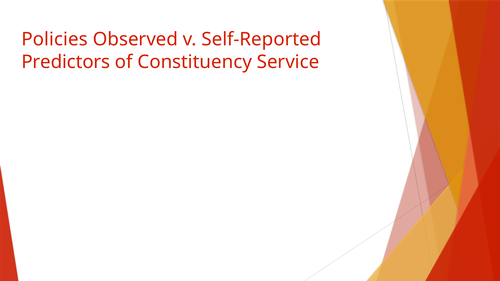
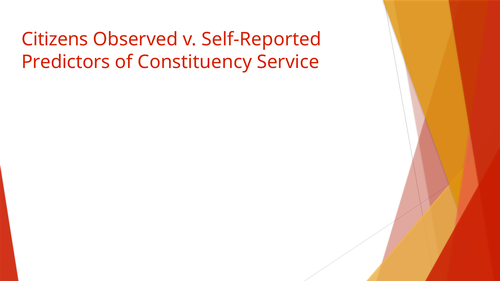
Policies: Policies -> Citizens
